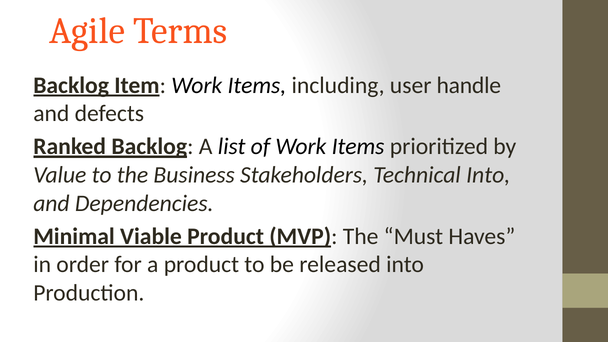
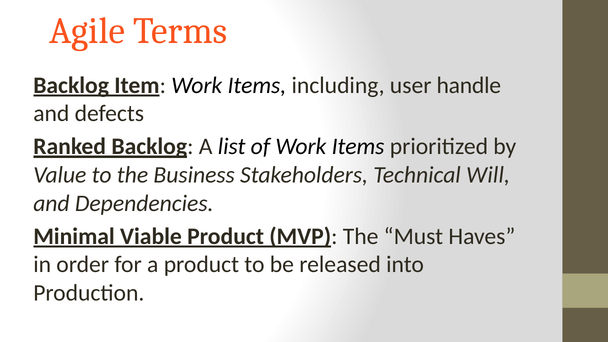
Technical Into: Into -> Will
